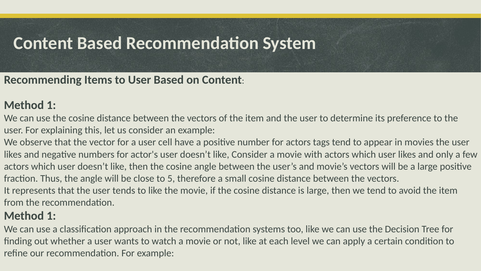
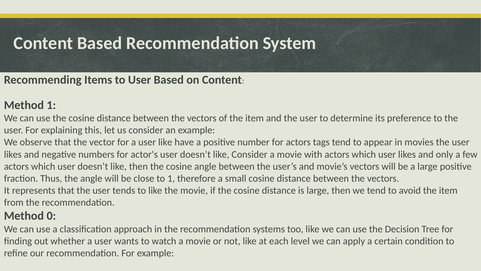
user cell: cell -> like
to 5: 5 -> 1
1 at (51, 216): 1 -> 0
